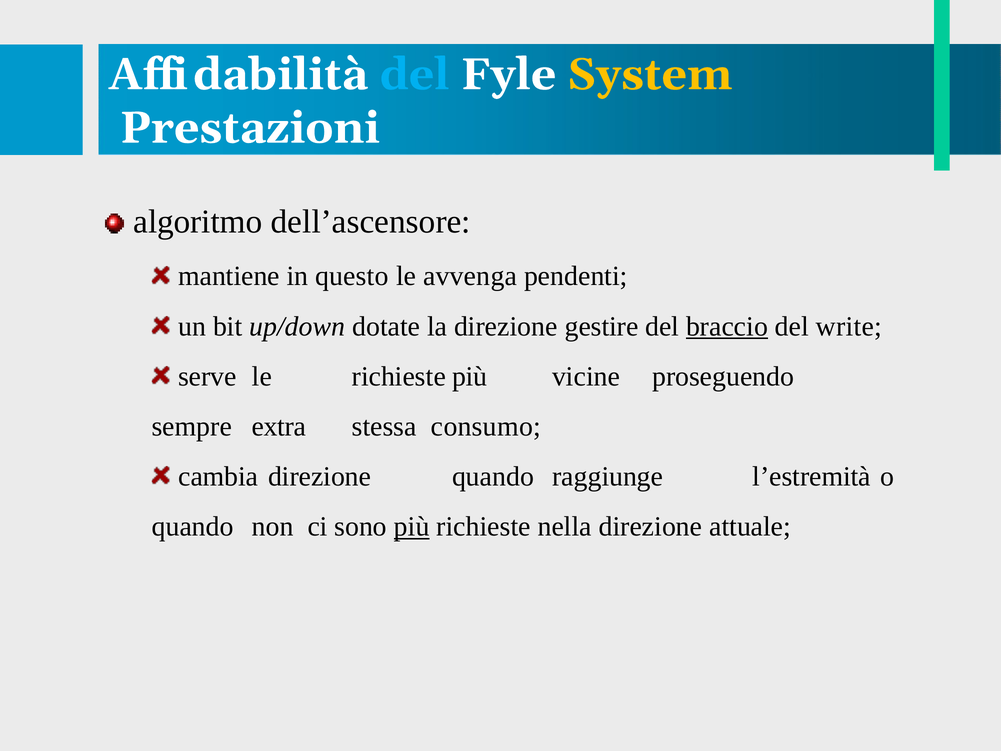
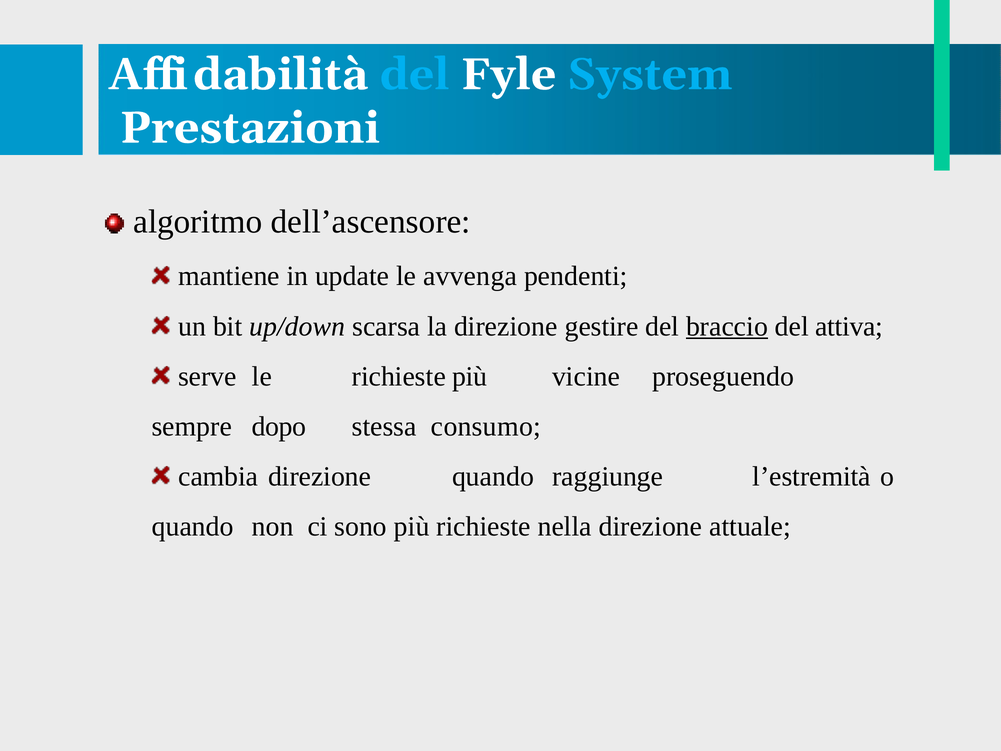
System colour: yellow -> light blue
questo: questo -> update
dotate: dotate -> scarsa
write: write -> attiva
extra: extra -> dopo
più underline: present -> none
